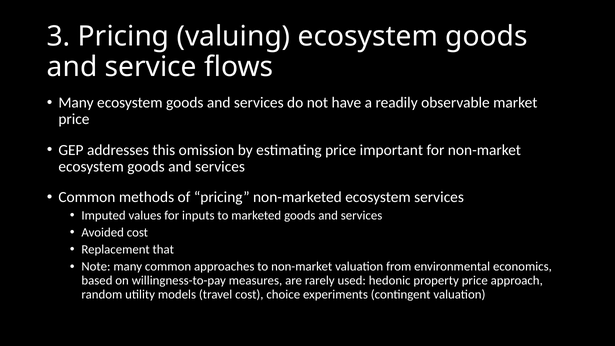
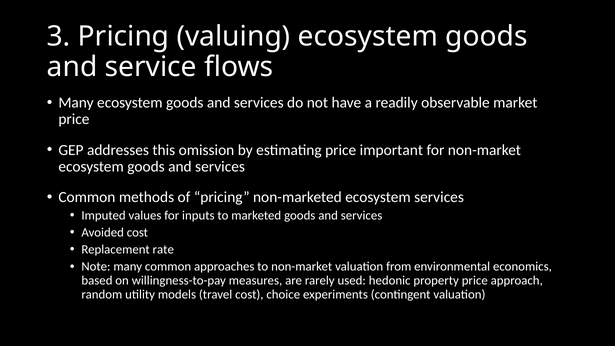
that: that -> rate
